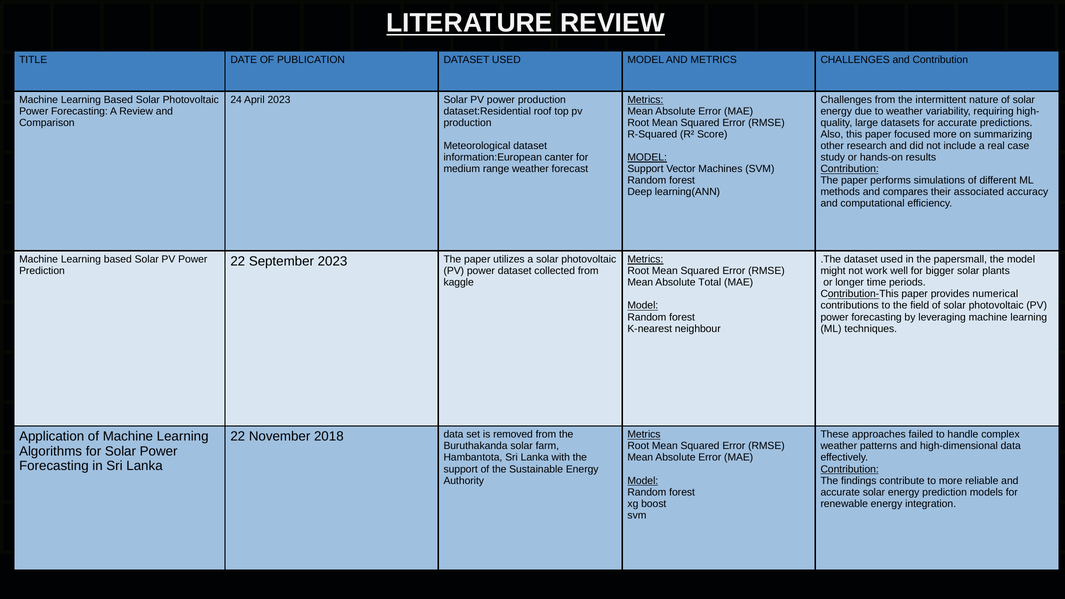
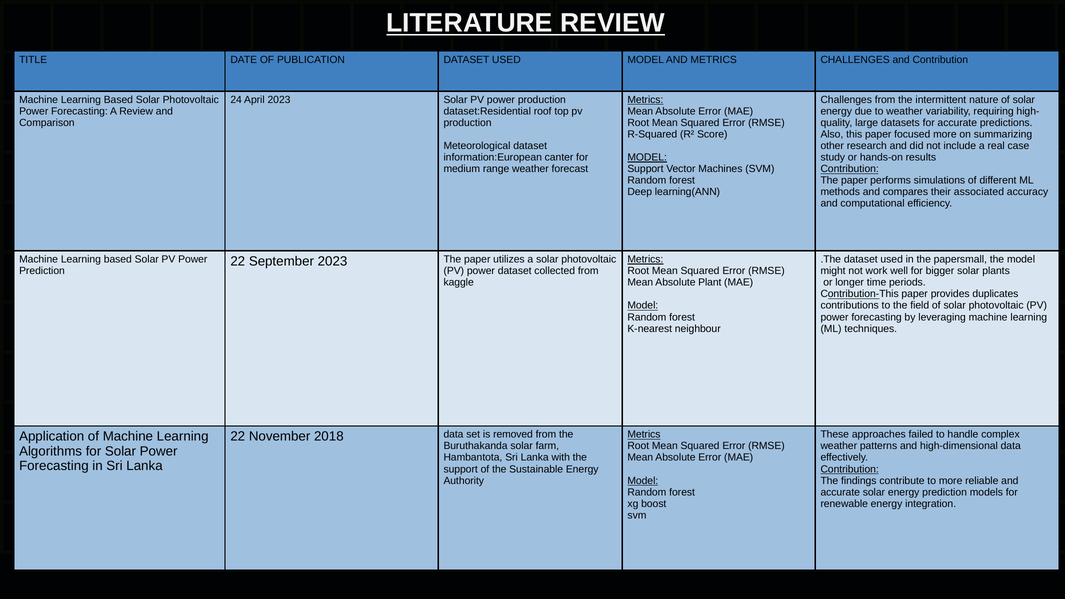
Total: Total -> Plant
numerical: numerical -> duplicates
